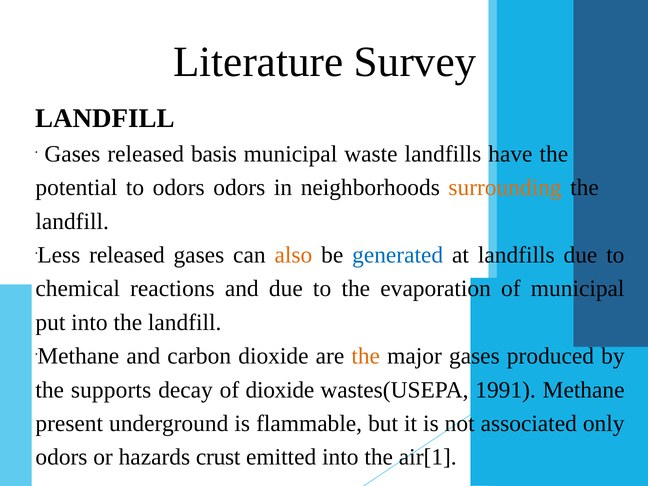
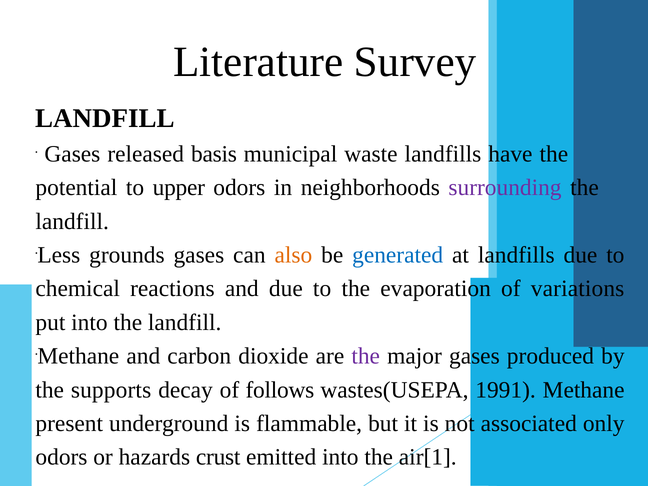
to odors: odors -> upper
surrounding colour: orange -> purple
Less released: released -> grounds
of municipal: municipal -> variations
the at (366, 356) colour: orange -> purple
of dioxide: dioxide -> follows
